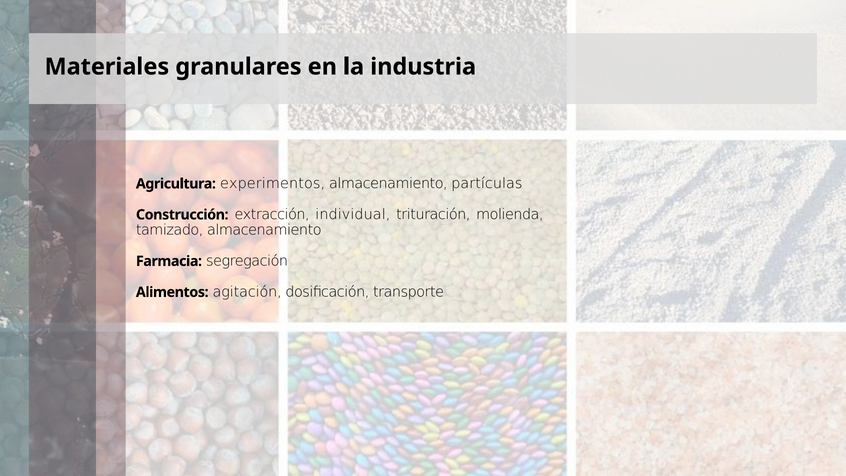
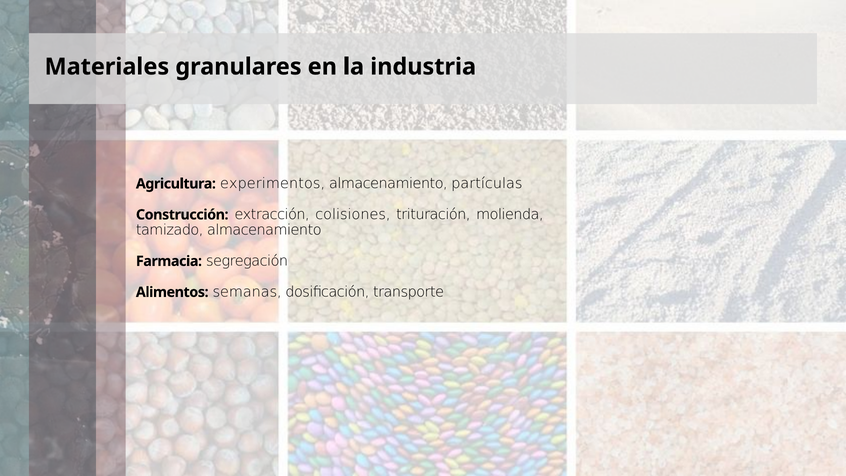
individual: individual -> colisiones
agitación: agitación -> semanas
